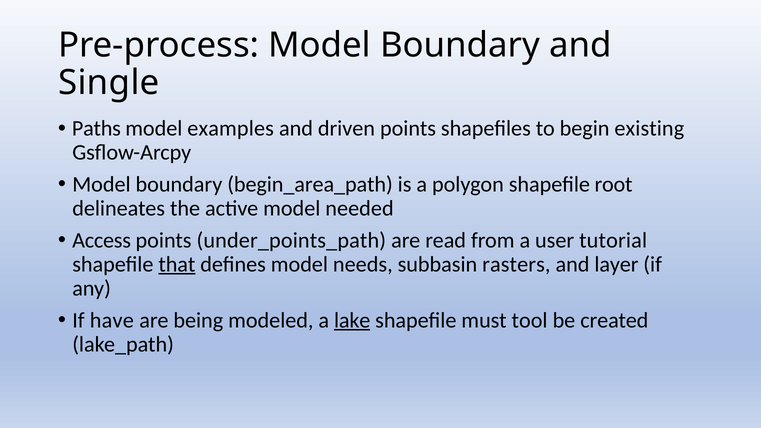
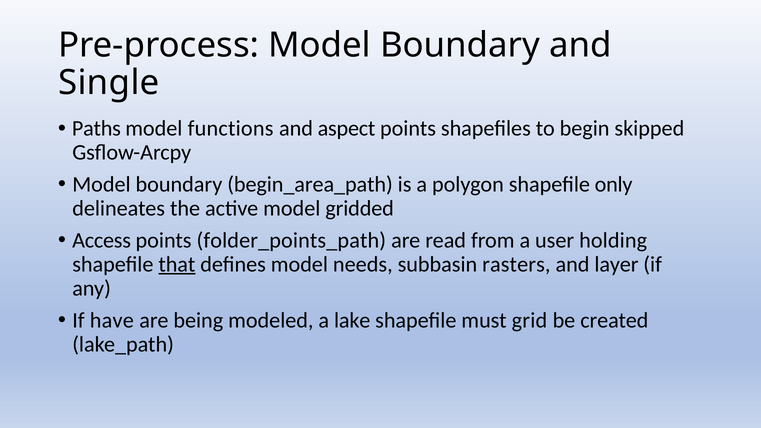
examples: examples -> functions
driven: driven -> aspect
existing: existing -> skipped
root: root -> only
needed: needed -> gridded
under_points_path: under_points_path -> folder_points_path
tutorial: tutorial -> holding
lake underline: present -> none
tool: tool -> grid
